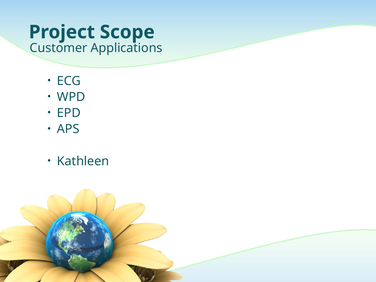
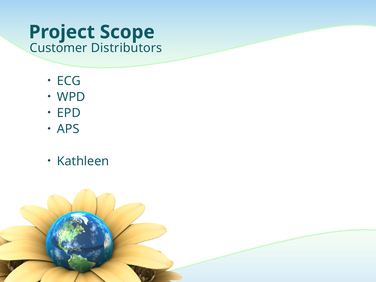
Applications: Applications -> Distributors
